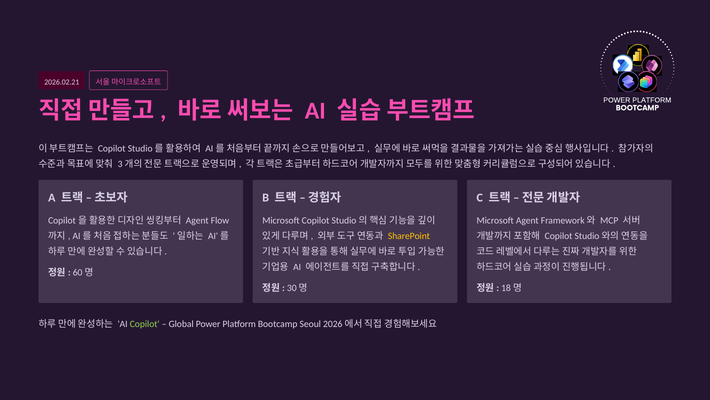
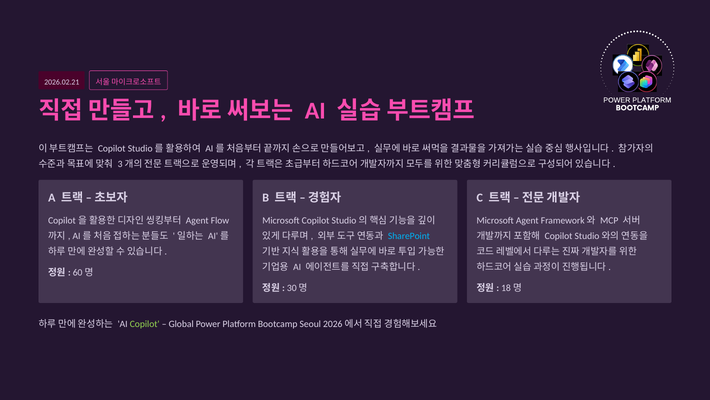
SharePoint colour: yellow -> light blue
